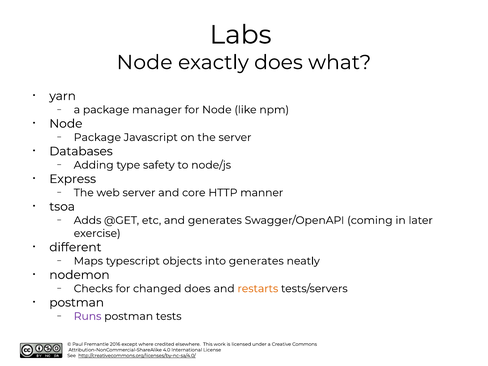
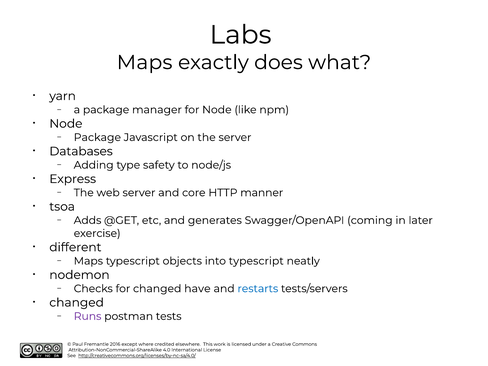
Node at (145, 62): Node -> Maps
into generates: generates -> typescript
changed does: does -> have
restarts colour: orange -> blue
postman at (77, 303): postman -> changed
